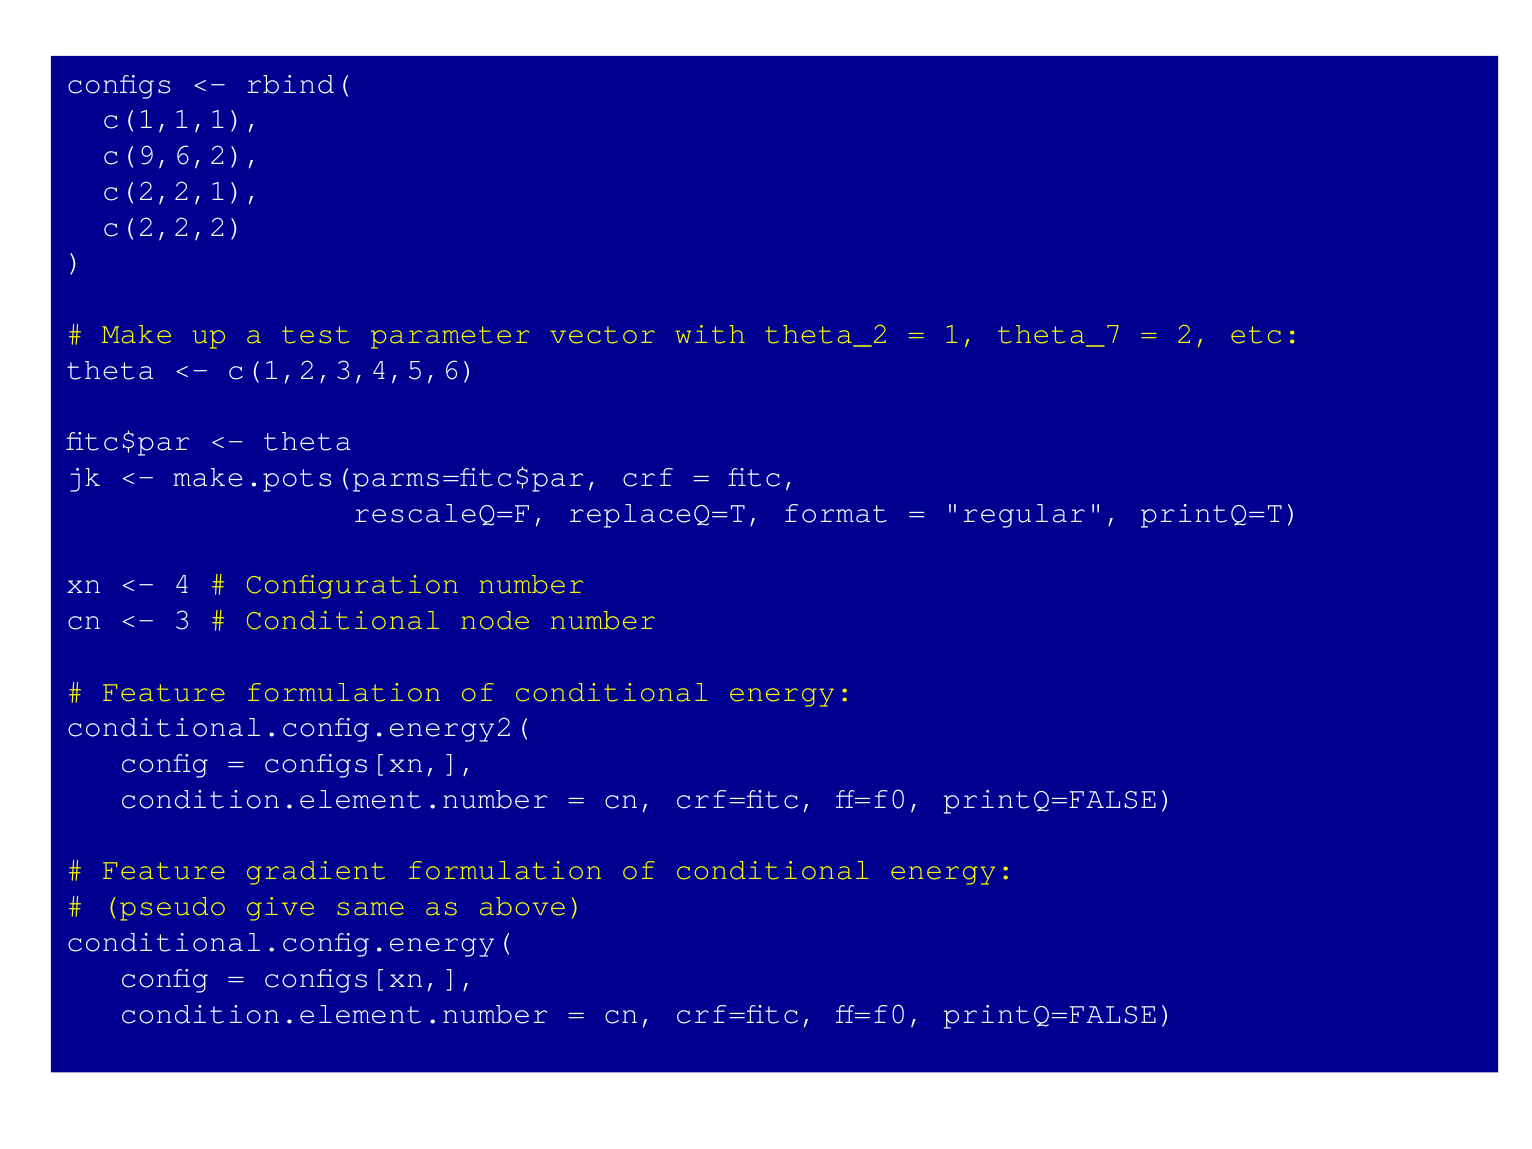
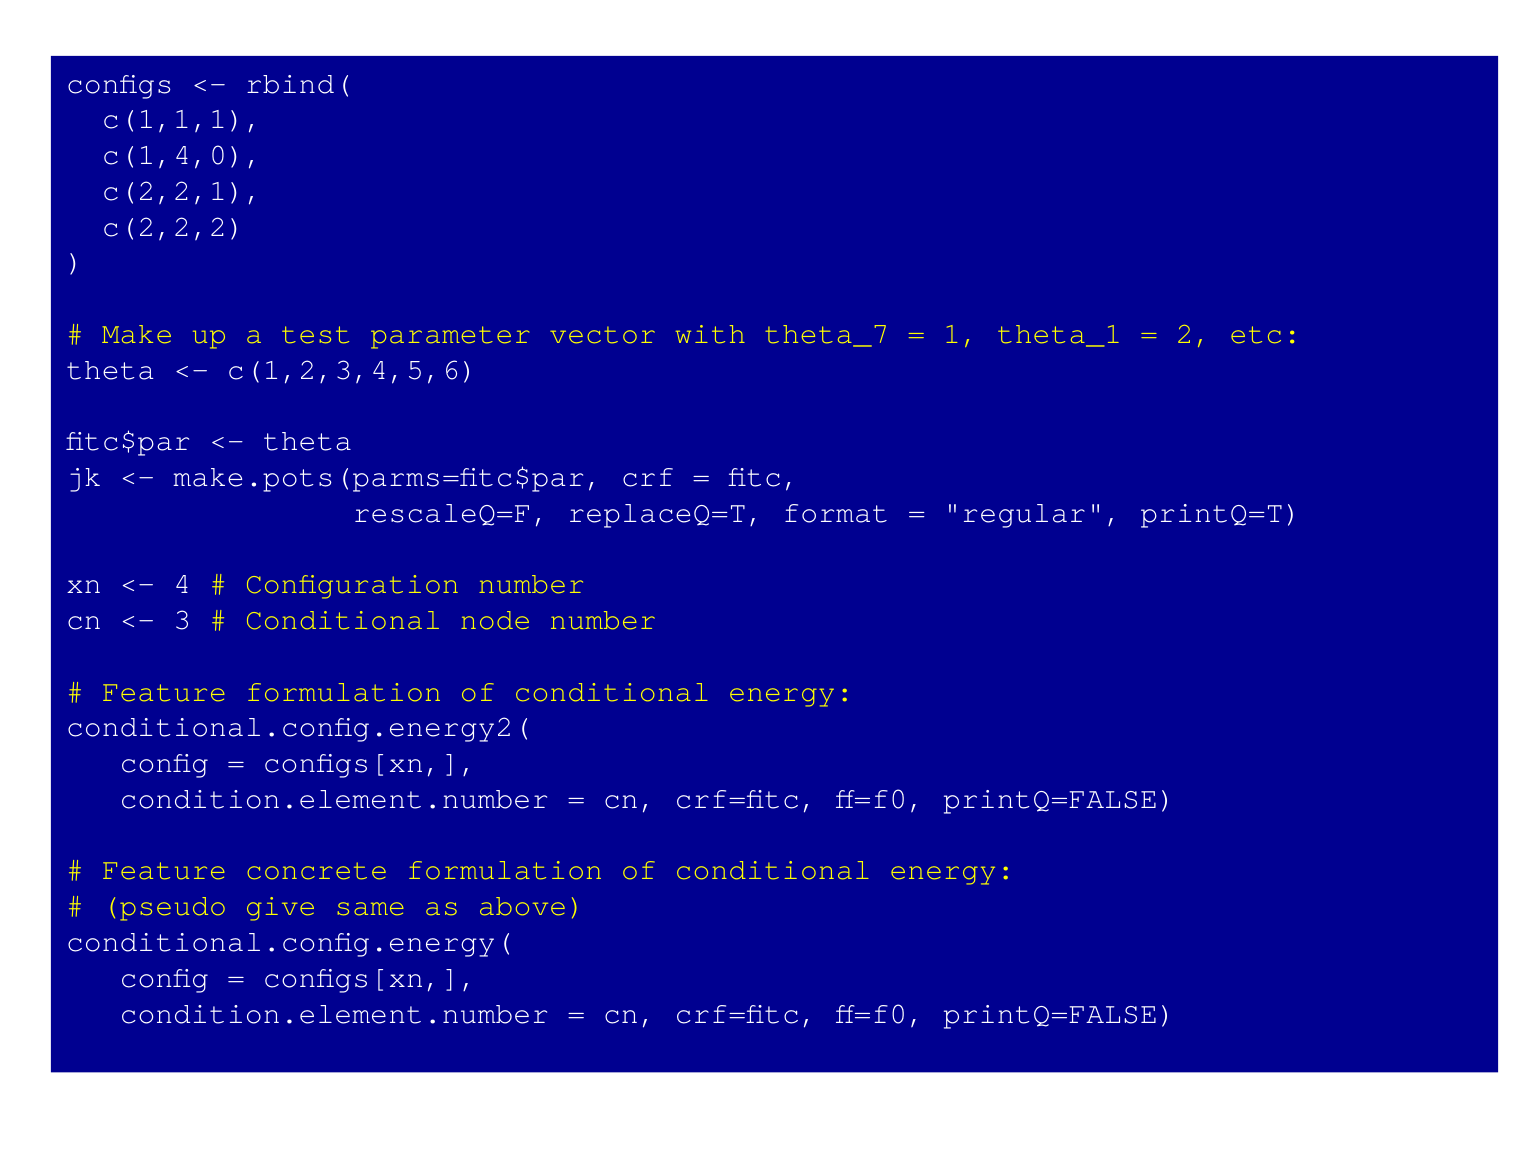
c(9,6,2: c(9,6,2 -> c(1,4,0
theta_2: theta_2 -> theta_7
theta_7: theta_7 -> theta_1
gradient: gradient -> concrete
